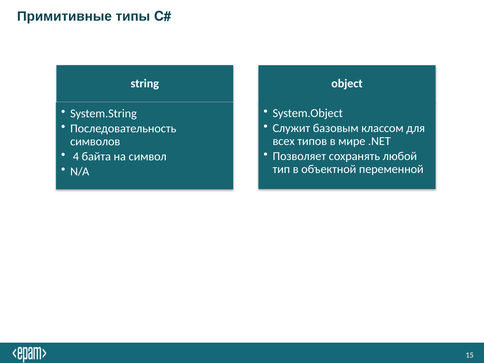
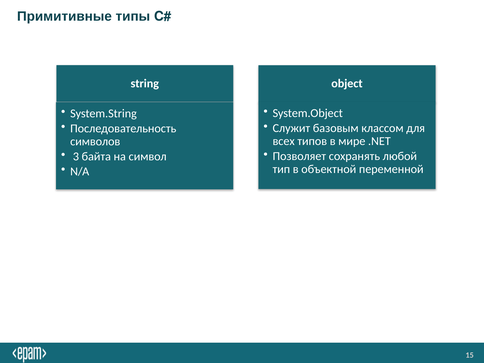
4: 4 -> 3
